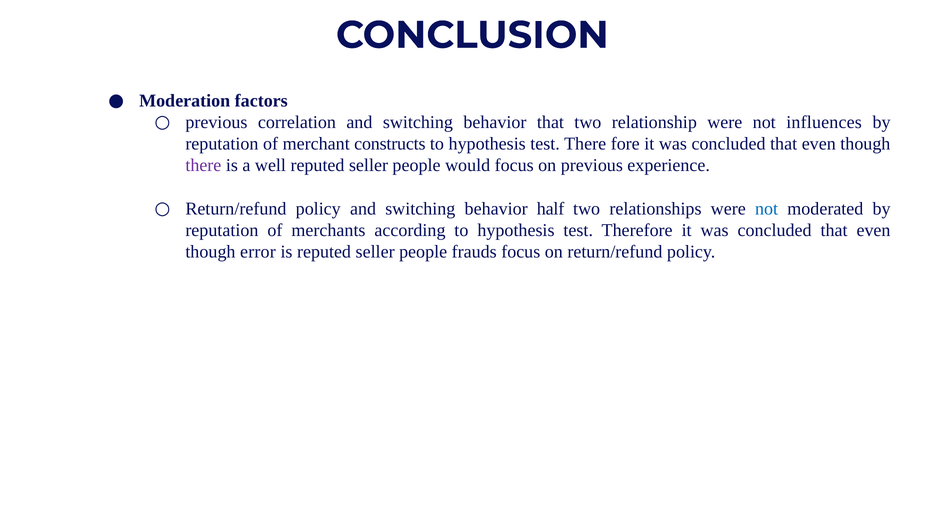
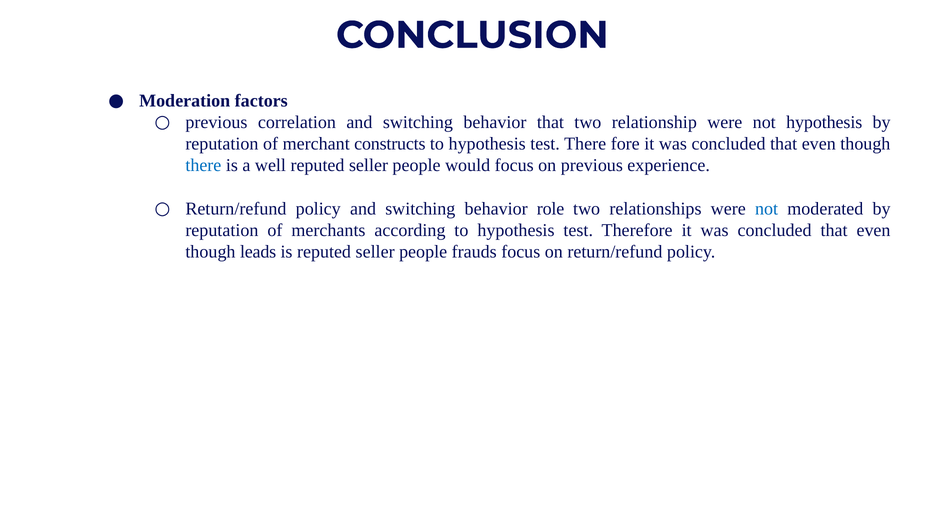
not influences: influences -> hypothesis
there at (203, 165) colour: purple -> blue
half: half -> role
error: error -> leads
